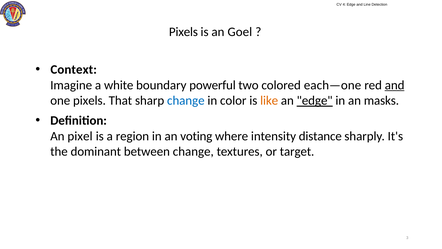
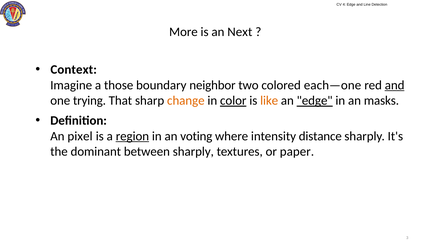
Pixels at (183, 32): Pixels -> More
Goel: Goel -> Next
white: white -> those
powerful: powerful -> neighbor
one pixels: pixels -> trying
change at (186, 100) colour: blue -> orange
color underline: none -> present
region underline: none -> present
between change: change -> sharply
target: target -> paper
